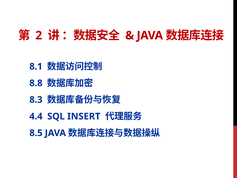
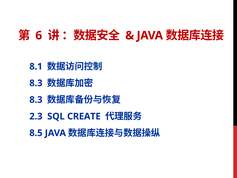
2: 2 -> 6
8.8 at (36, 83): 8.8 -> 8.3
4.4: 4.4 -> 2.3
INSERT: INSERT -> CREATE
